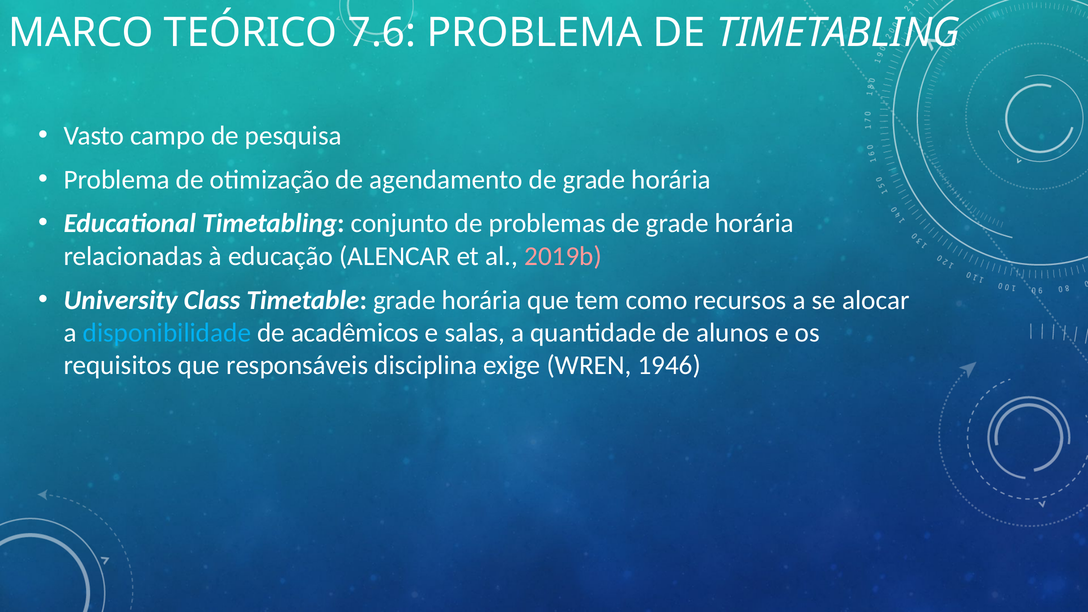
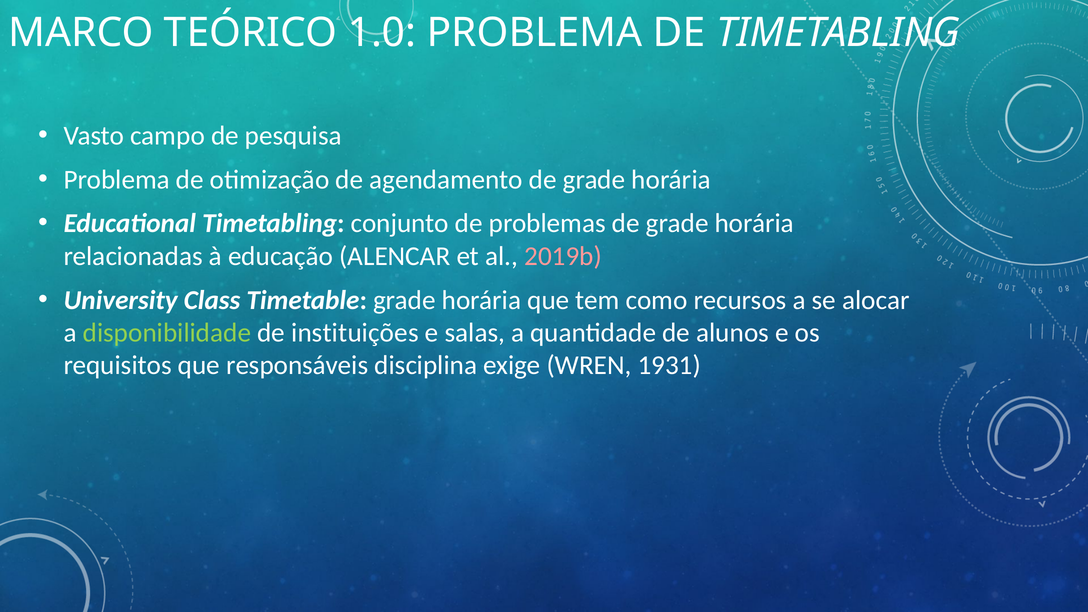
7.6: 7.6 -> 1.0
disponibilidade colour: light blue -> light green
acadêmicos: acadêmicos -> instituições
1946: 1946 -> 1931
